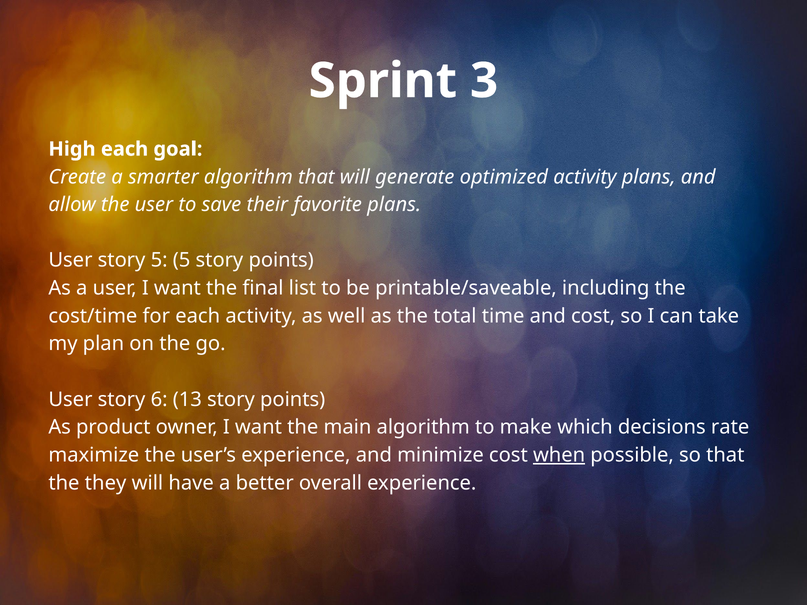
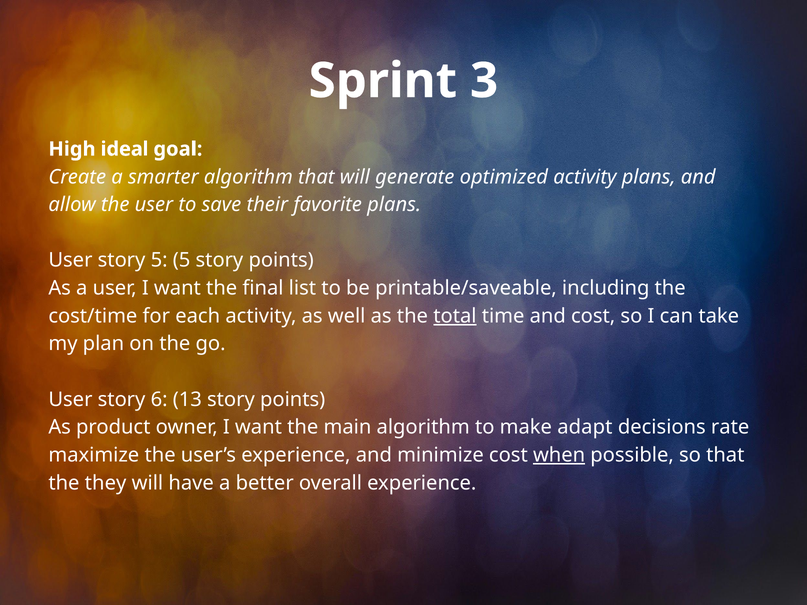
High each: each -> ideal
total underline: none -> present
which: which -> adapt
